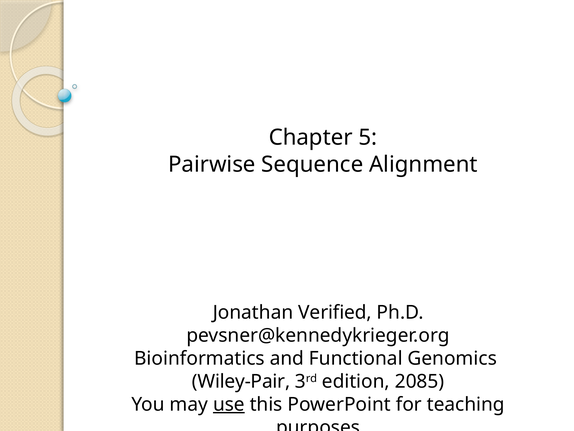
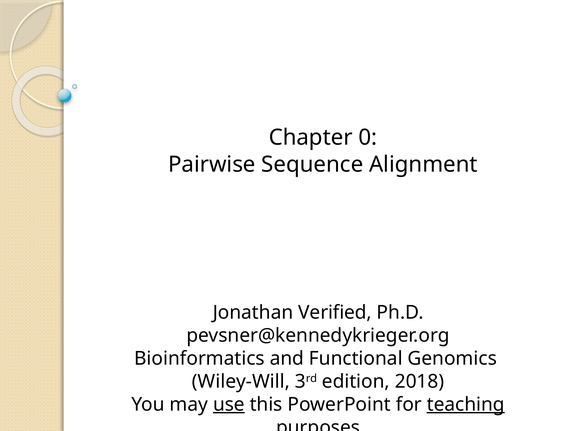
5: 5 -> 0
Wiley-Pair: Wiley-Pair -> Wiley-Will
2085: 2085 -> 2018
teaching underline: none -> present
